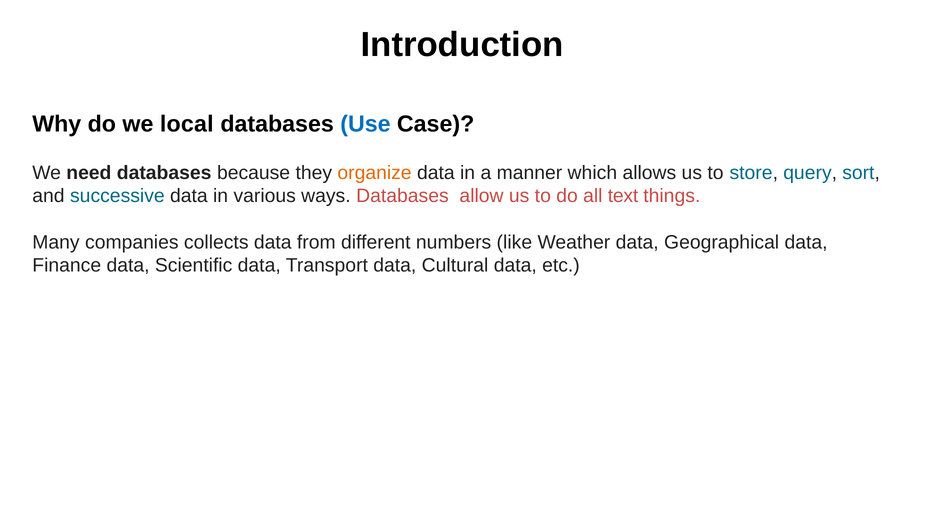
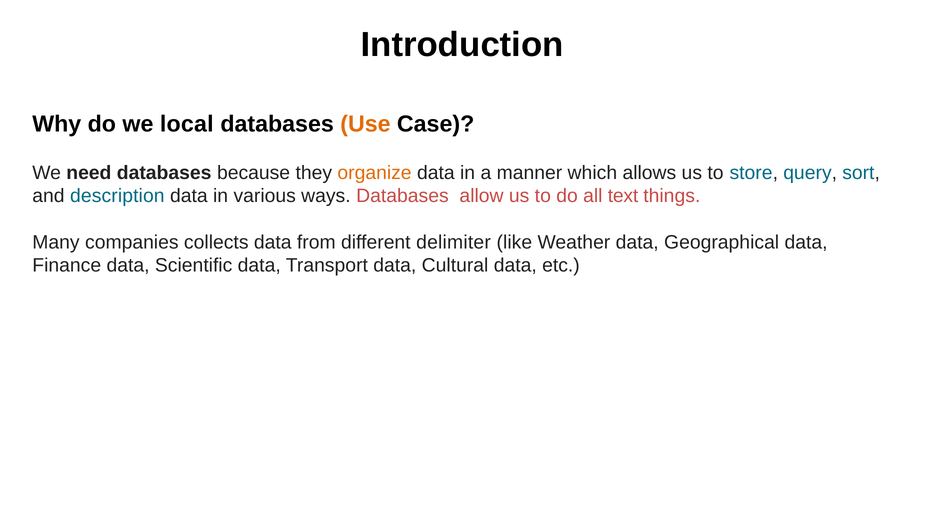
Use colour: blue -> orange
successive: successive -> description
numbers: numbers -> delimiter
